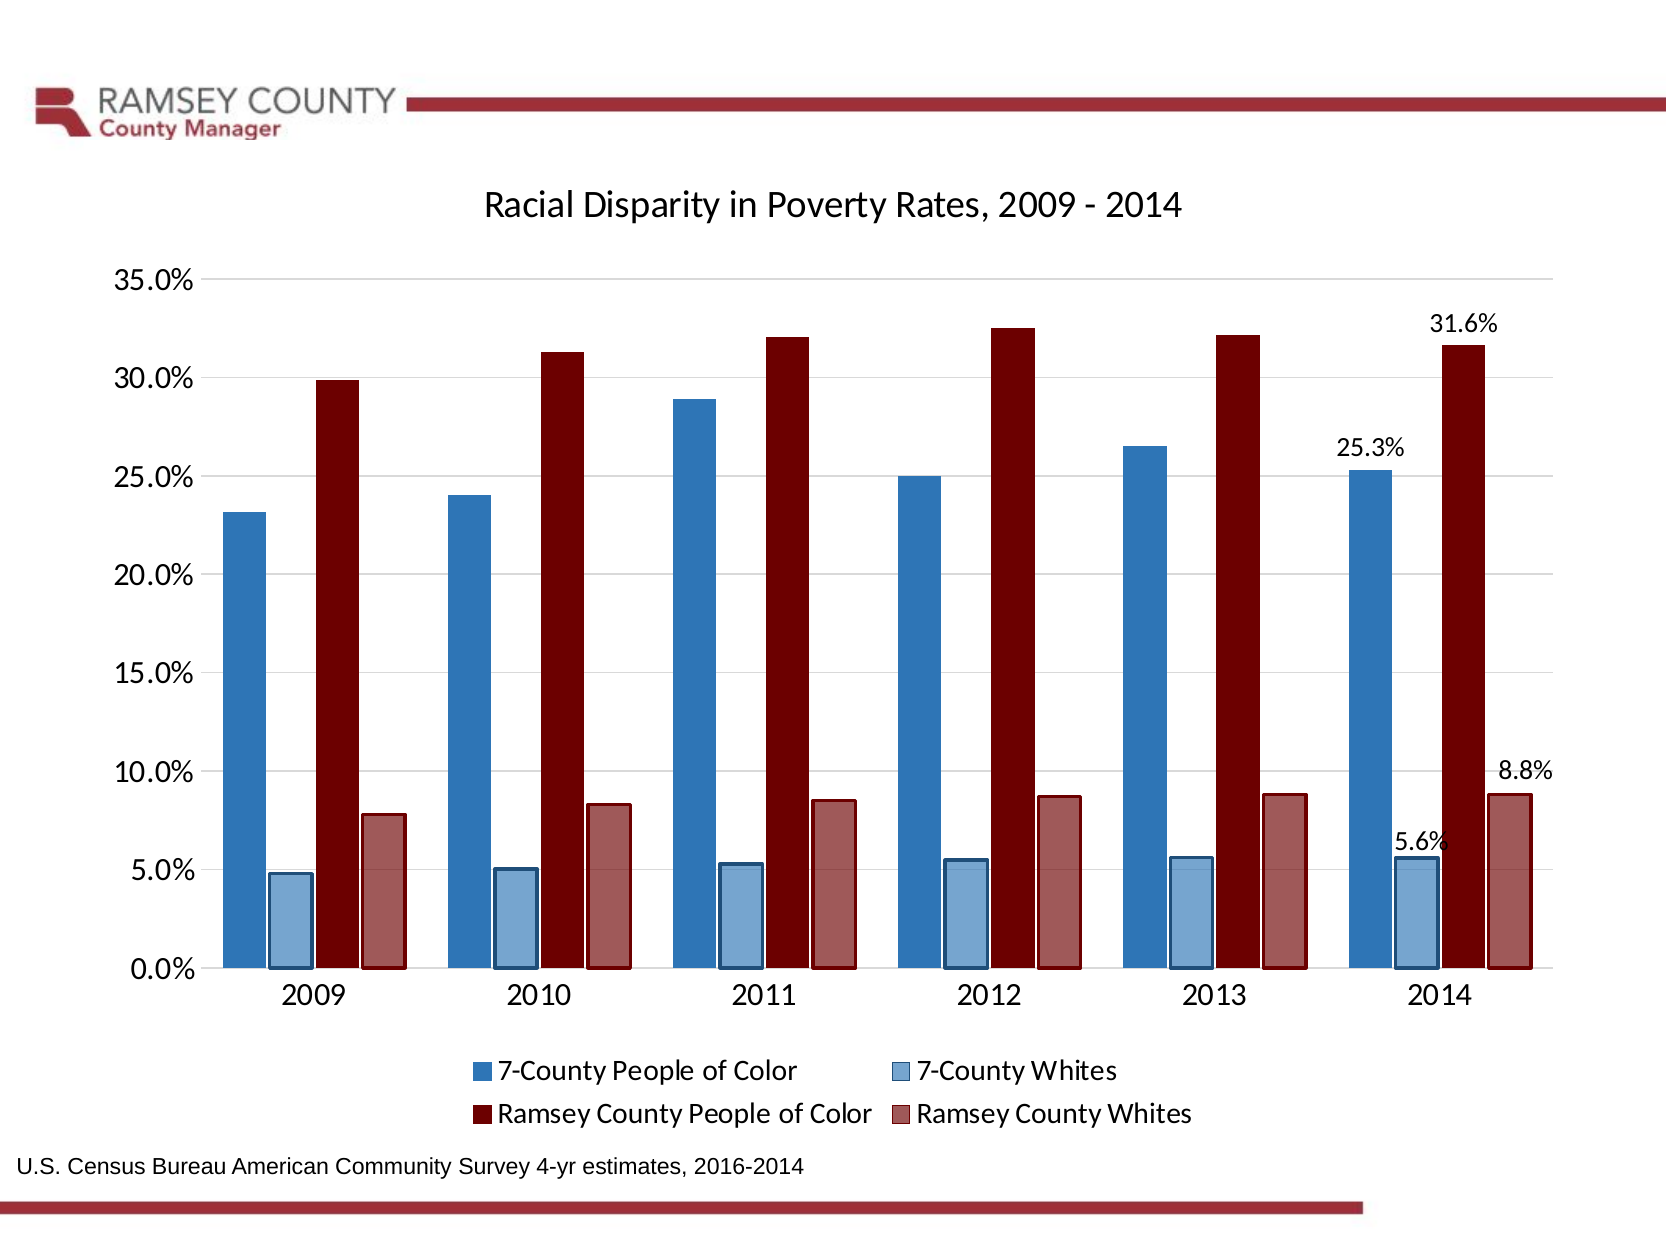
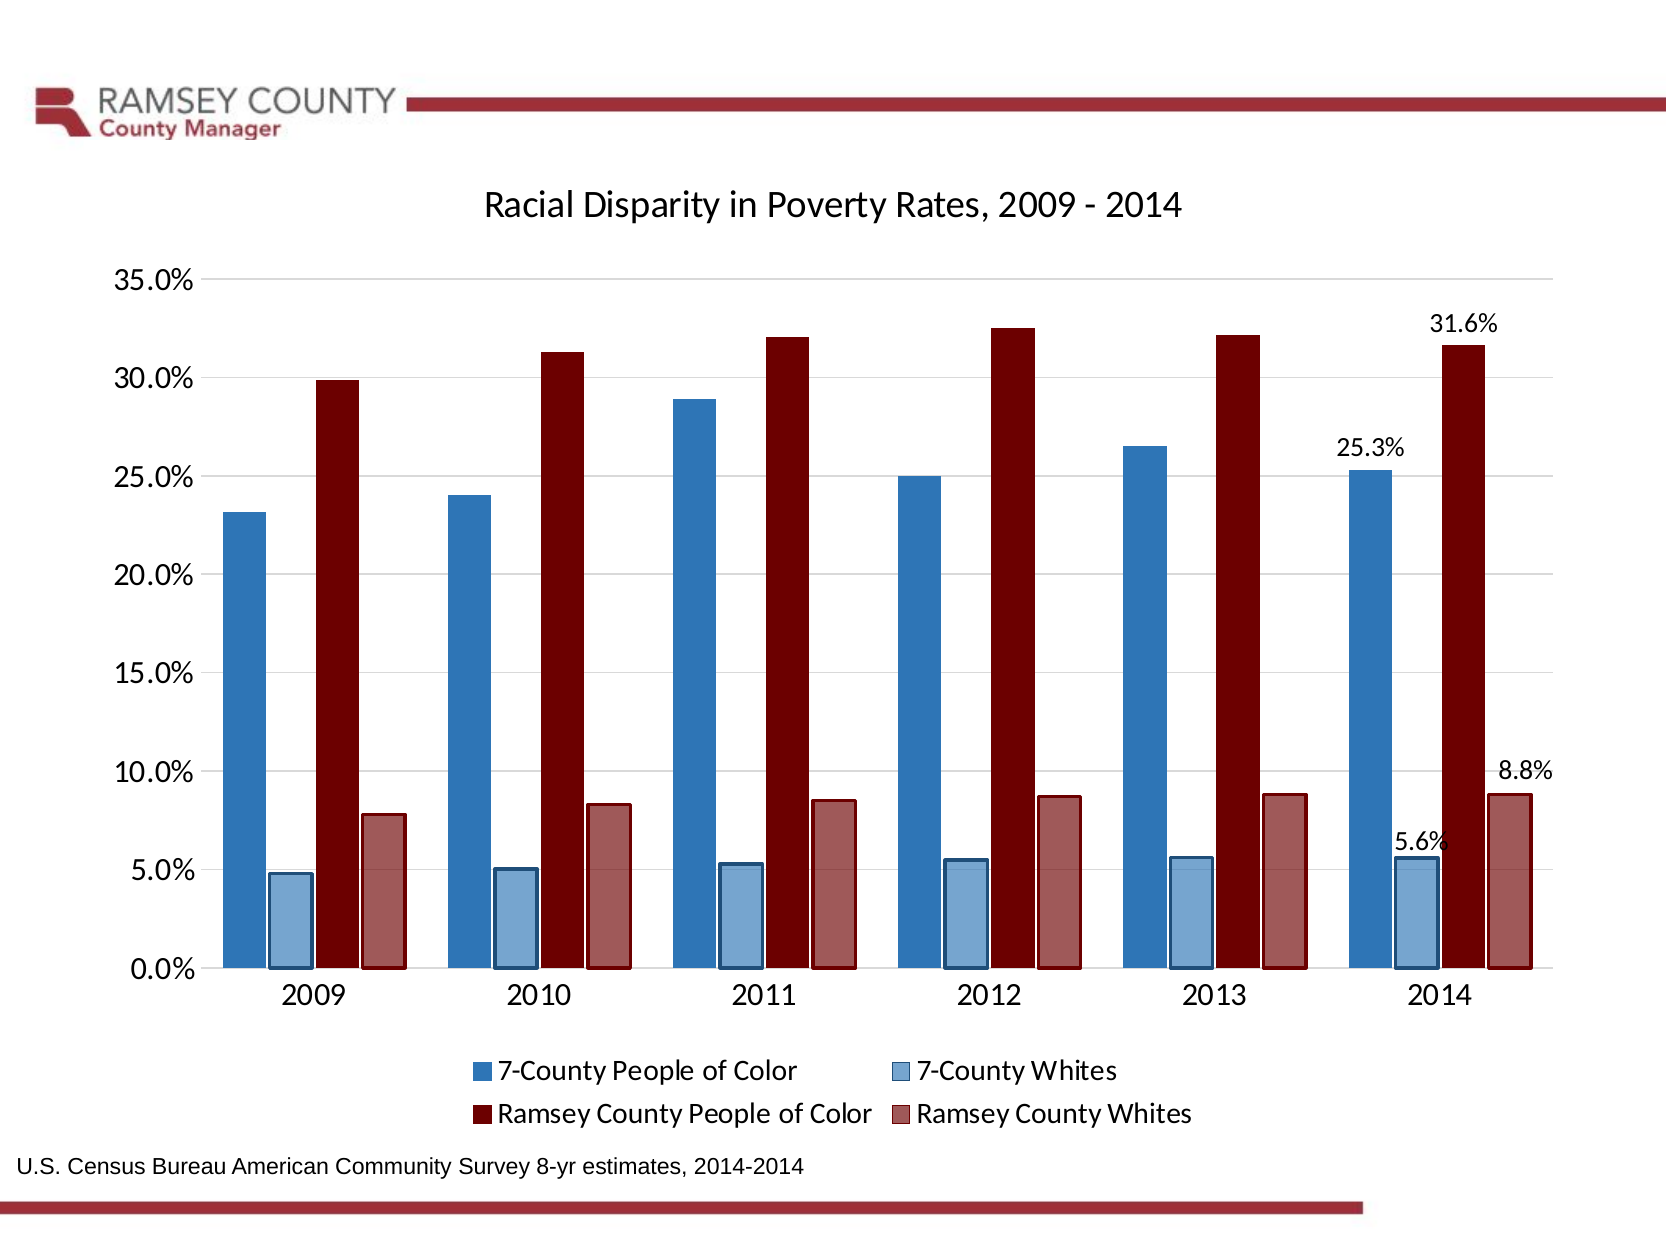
4-yr: 4-yr -> 8-yr
2016-2014: 2016-2014 -> 2014-2014
